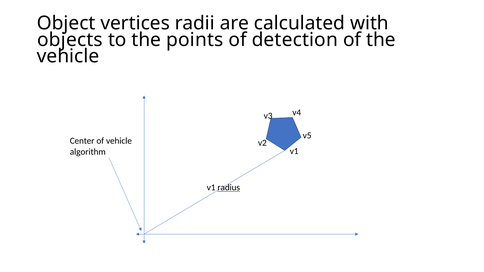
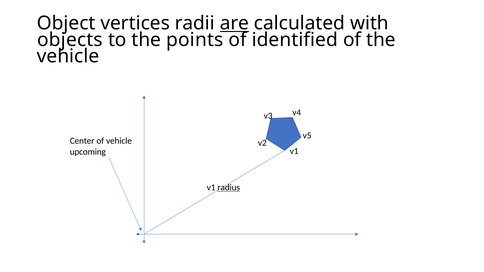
are underline: none -> present
detection: detection -> identified
algorithm: algorithm -> upcoming
